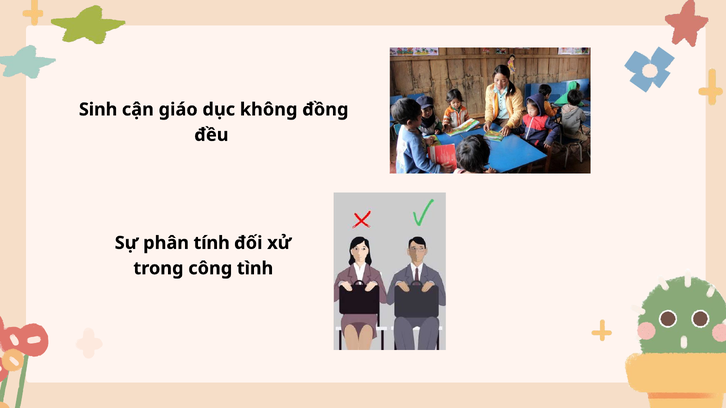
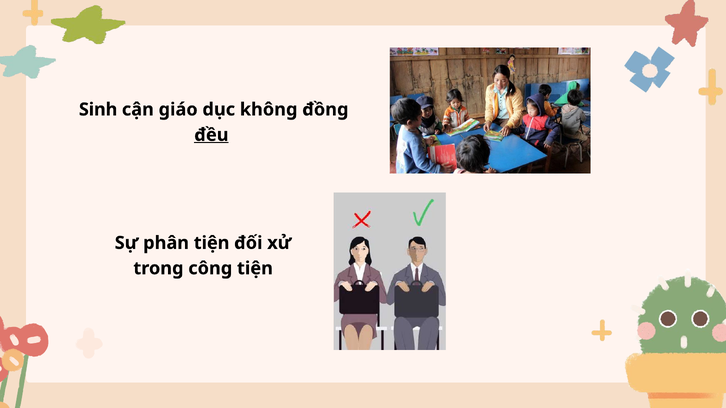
đều underline: none -> present
phân tính: tính -> tiện
công tình: tình -> tiện
